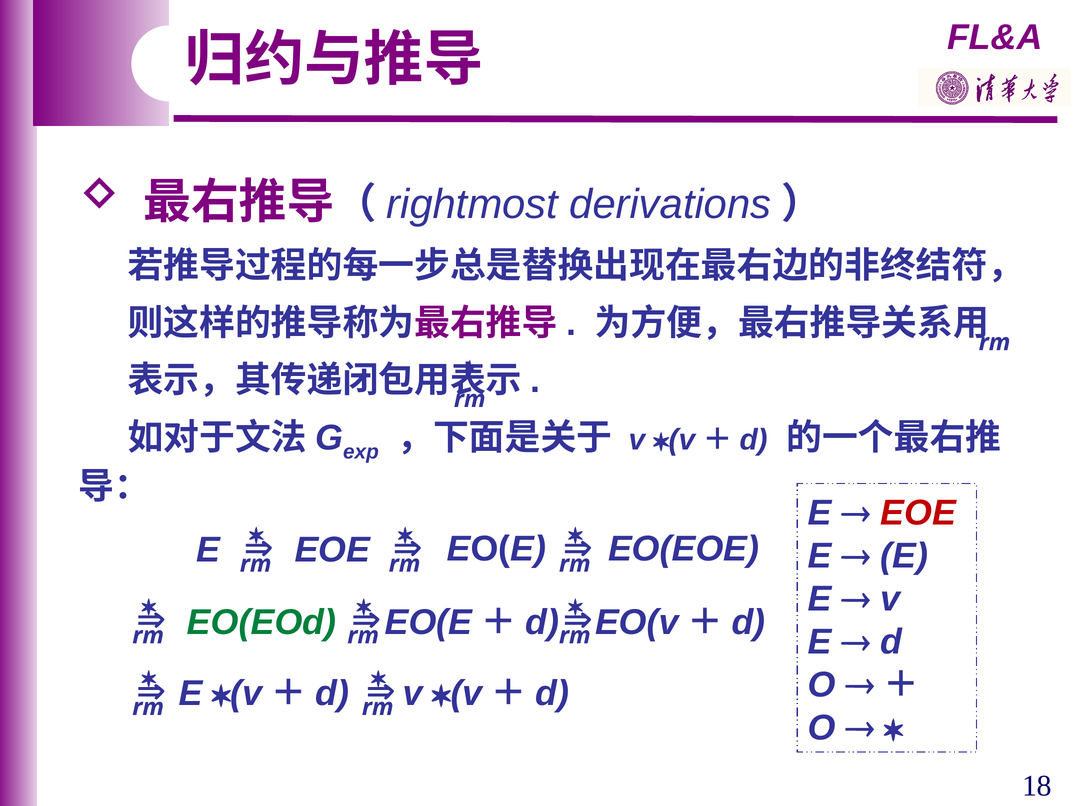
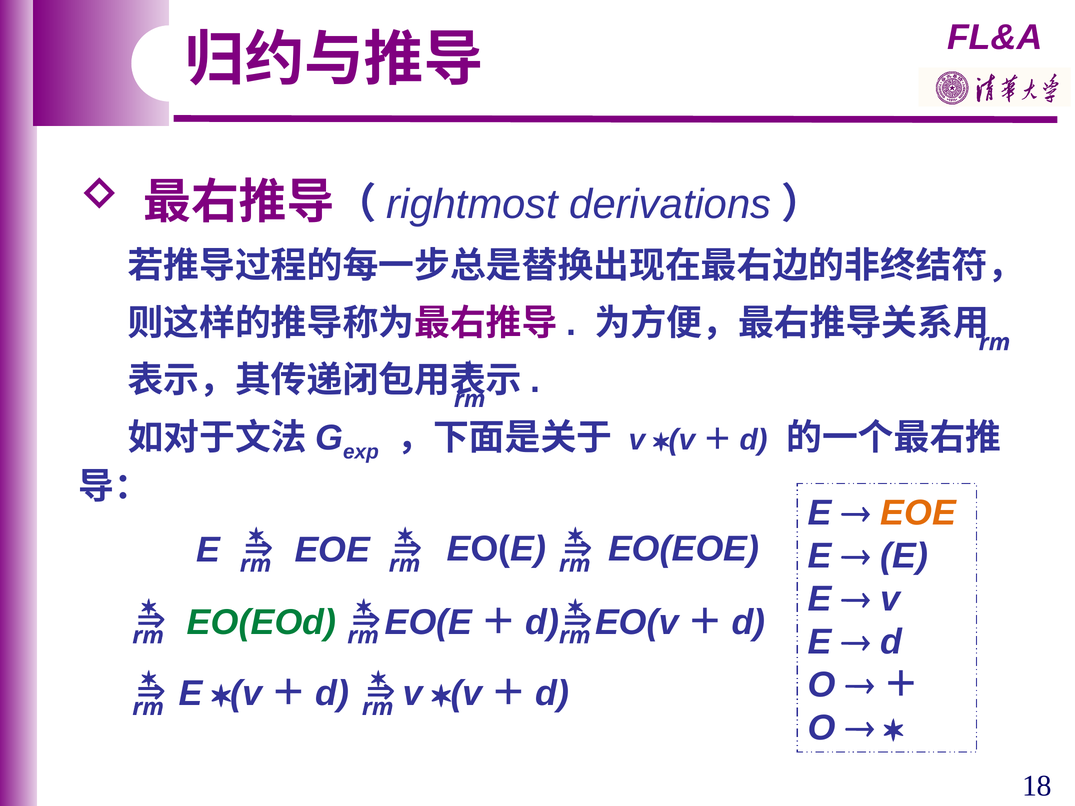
EOE at (918, 513) colour: red -> orange
